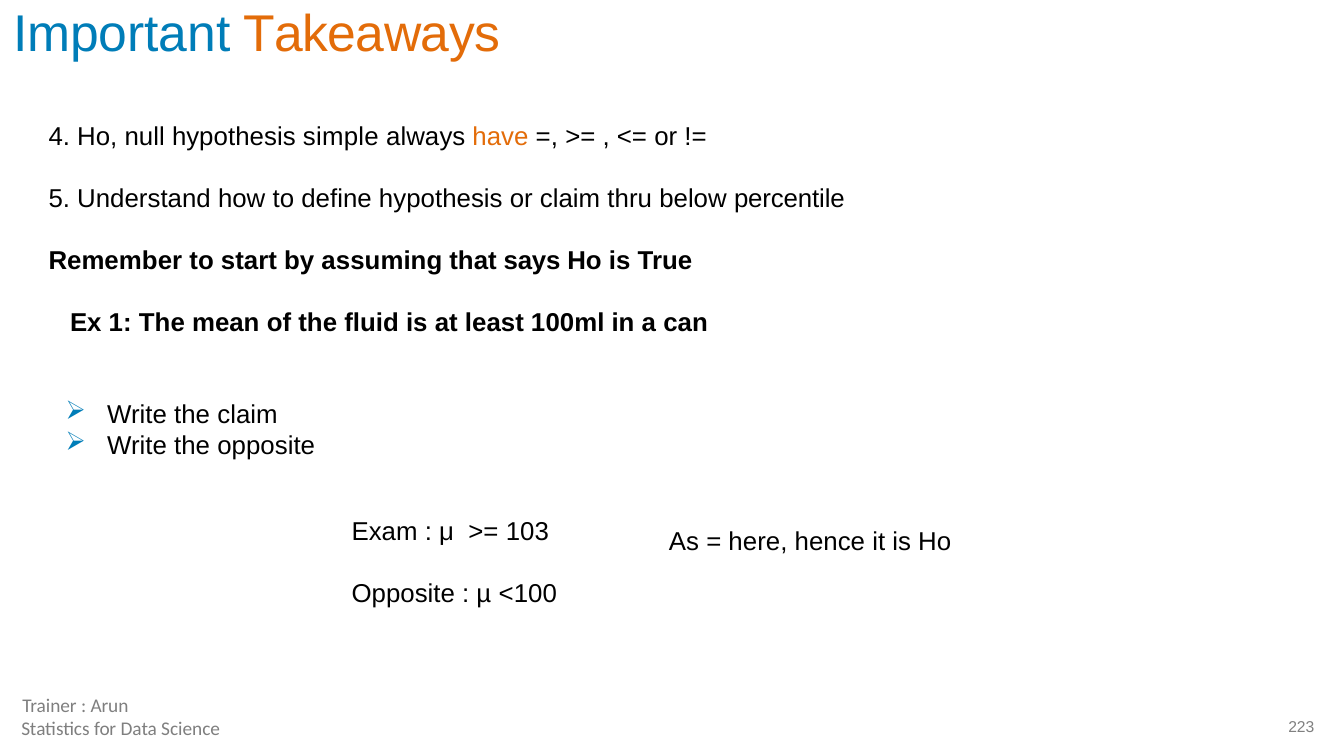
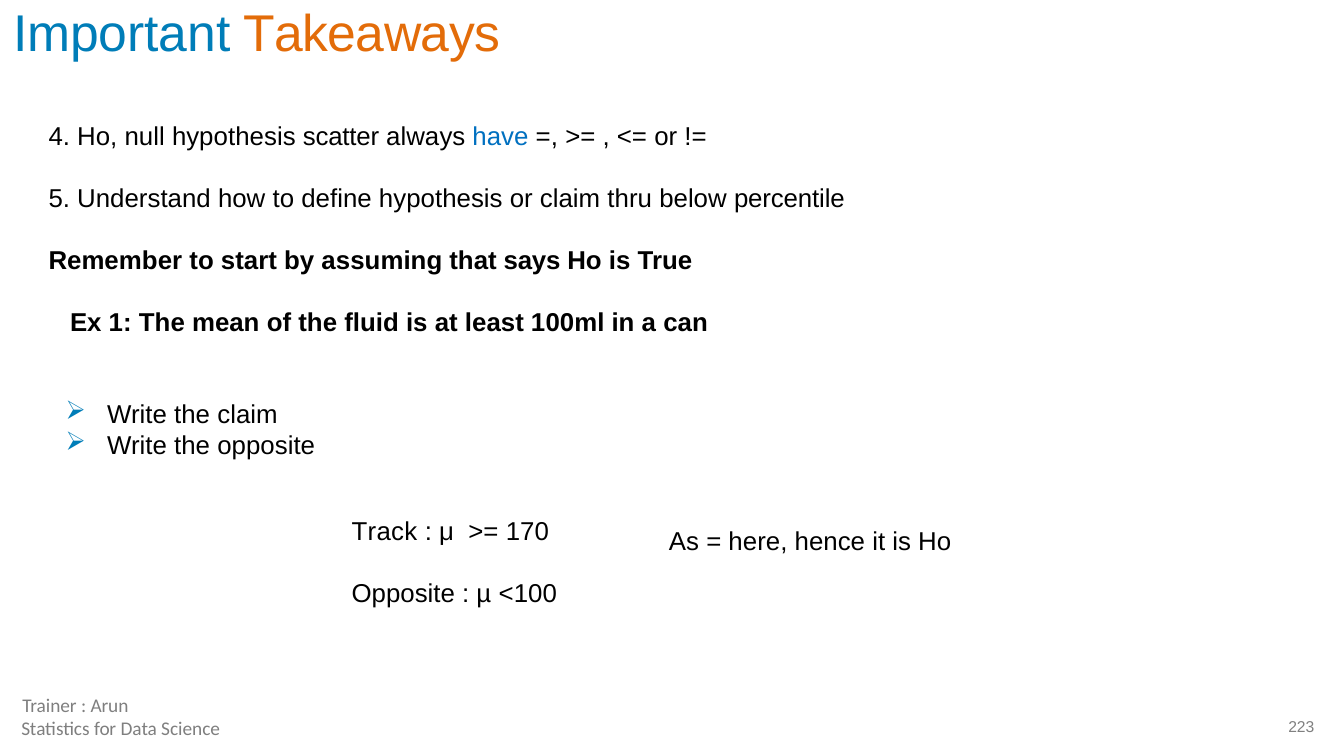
simple: simple -> scatter
have colour: orange -> blue
Exam: Exam -> Track
103: 103 -> 170
